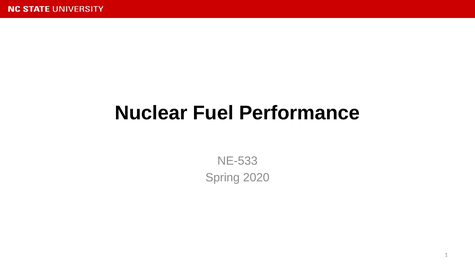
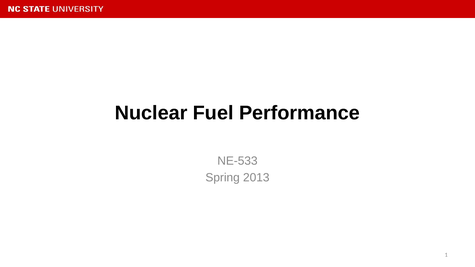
2020: 2020 -> 2013
